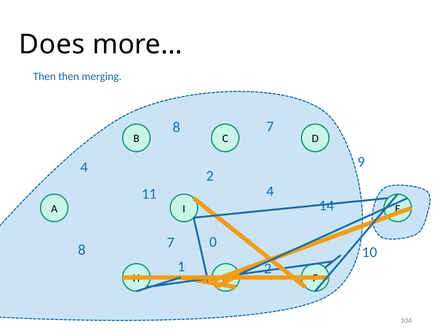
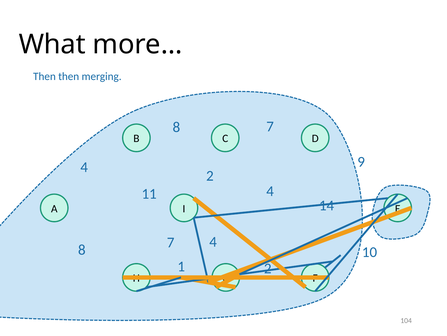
Does: Does -> What
7 0: 0 -> 4
